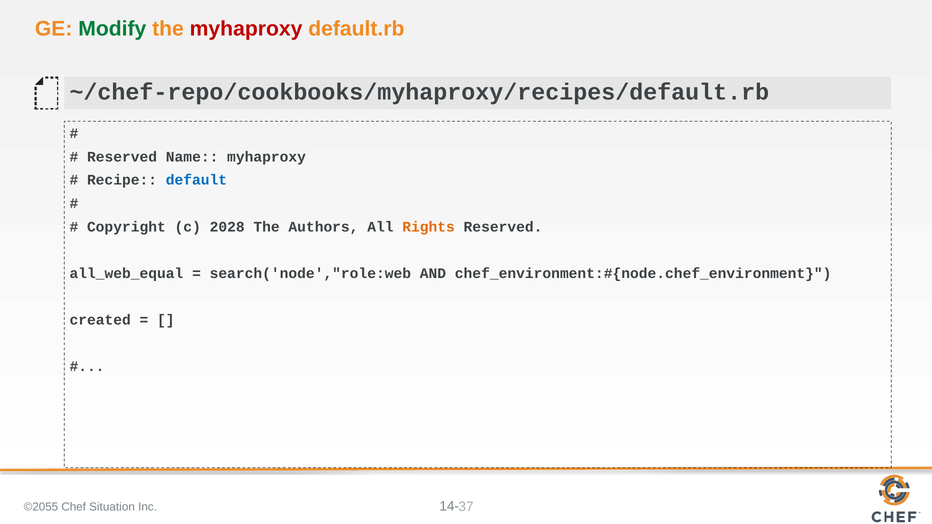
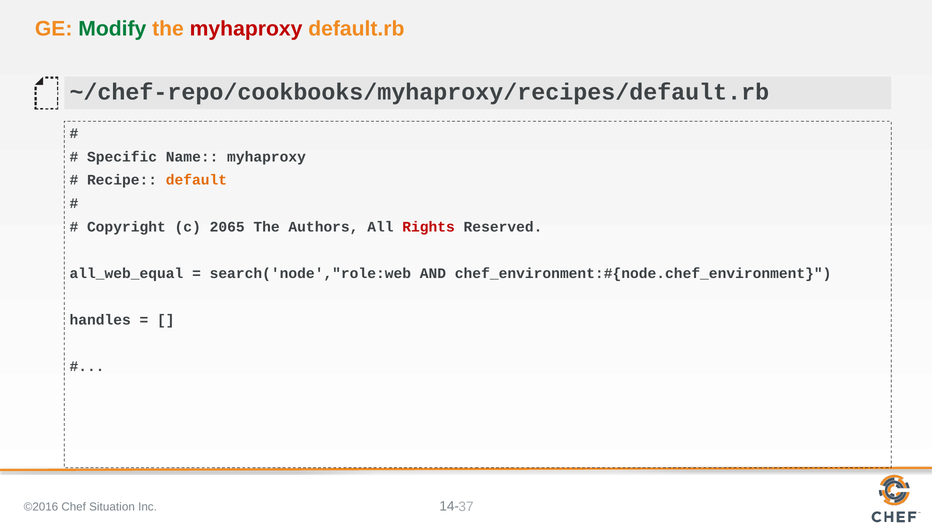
Reserved at (122, 157): Reserved -> Specific
default colour: blue -> orange
2028: 2028 -> 2065
Rights colour: orange -> red
created: created -> handles
©2055: ©2055 -> ©2016
